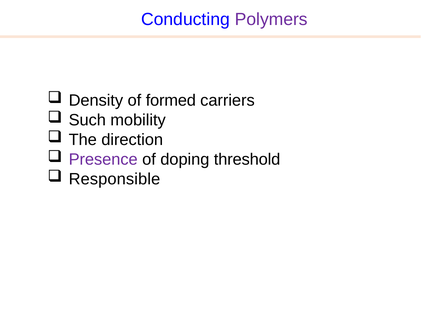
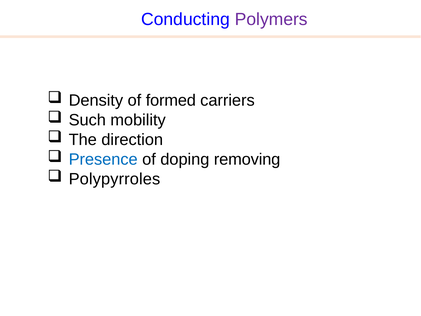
Presence colour: purple -> blue
threshold: threshold -> removing
Responsible: Responsible -> Polypyrroles
